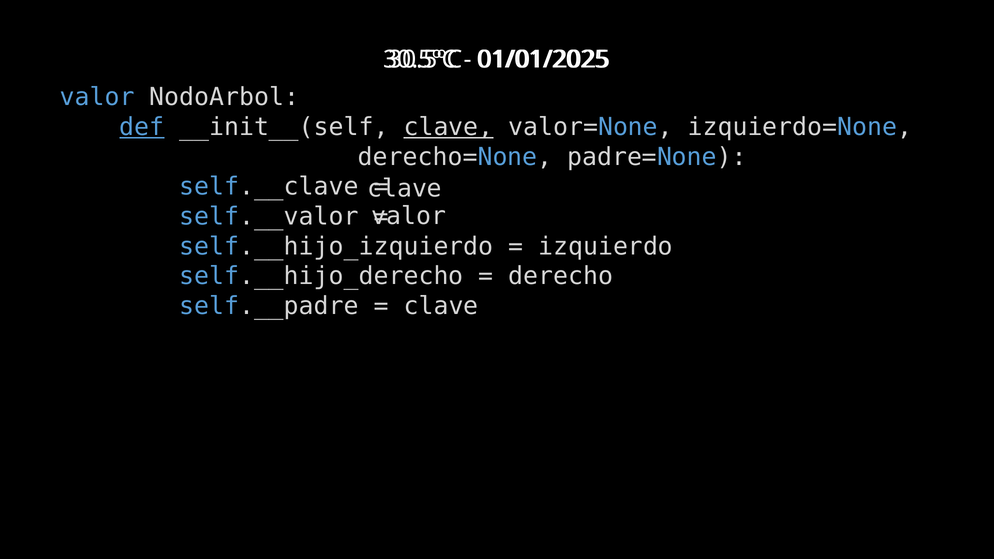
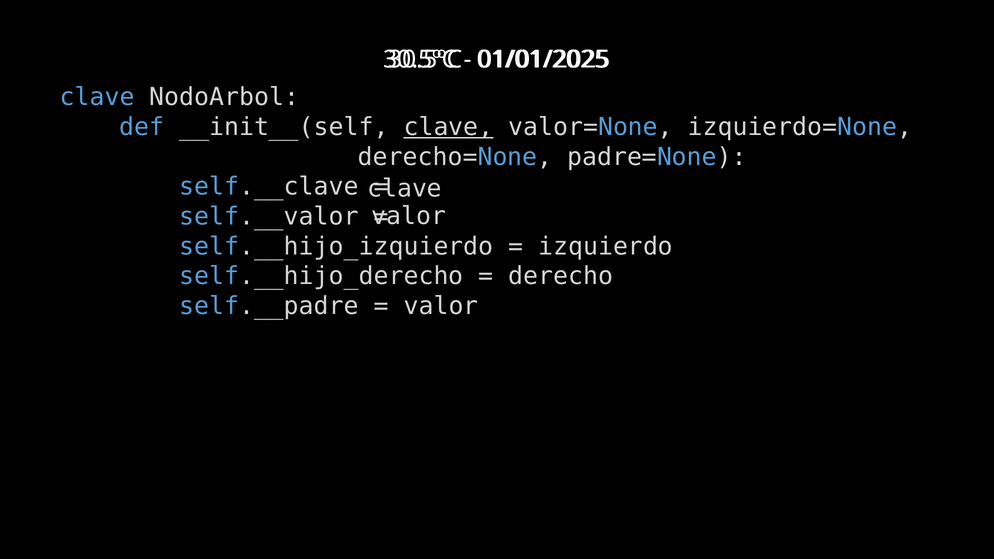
valor at (97, 97): valor -> clave
def underline: present -> none
clave at (441, 306): clave -> valor
